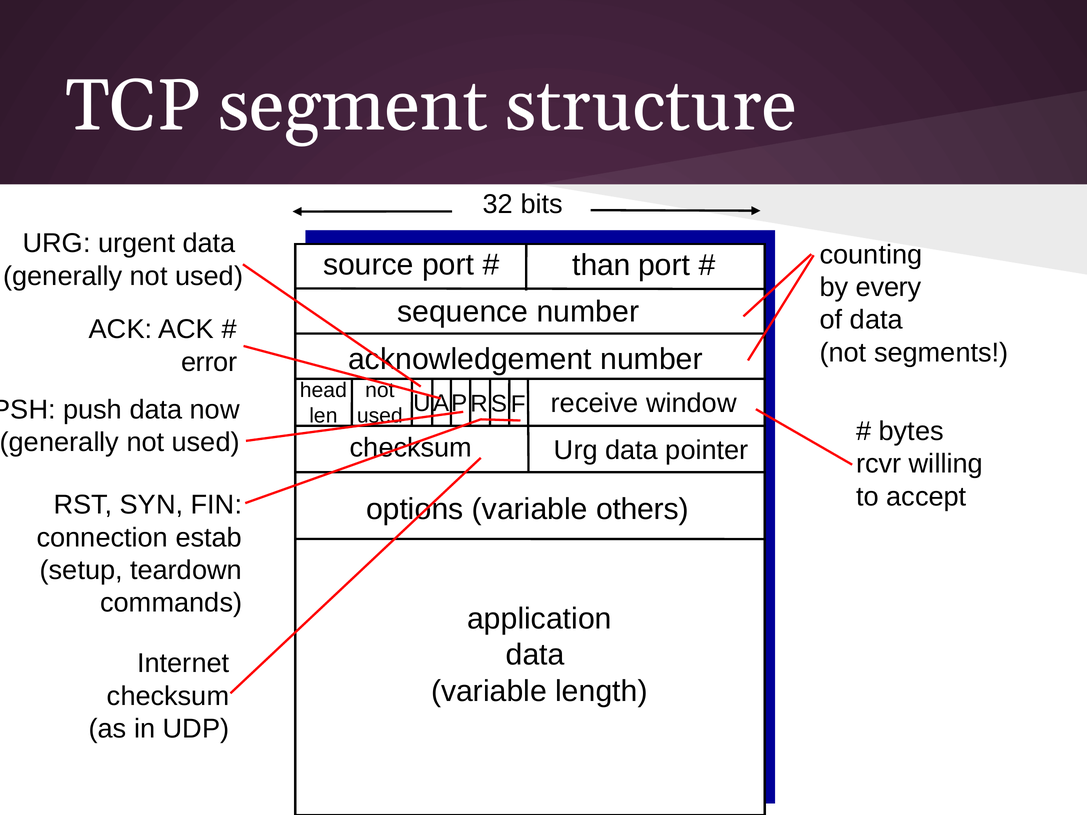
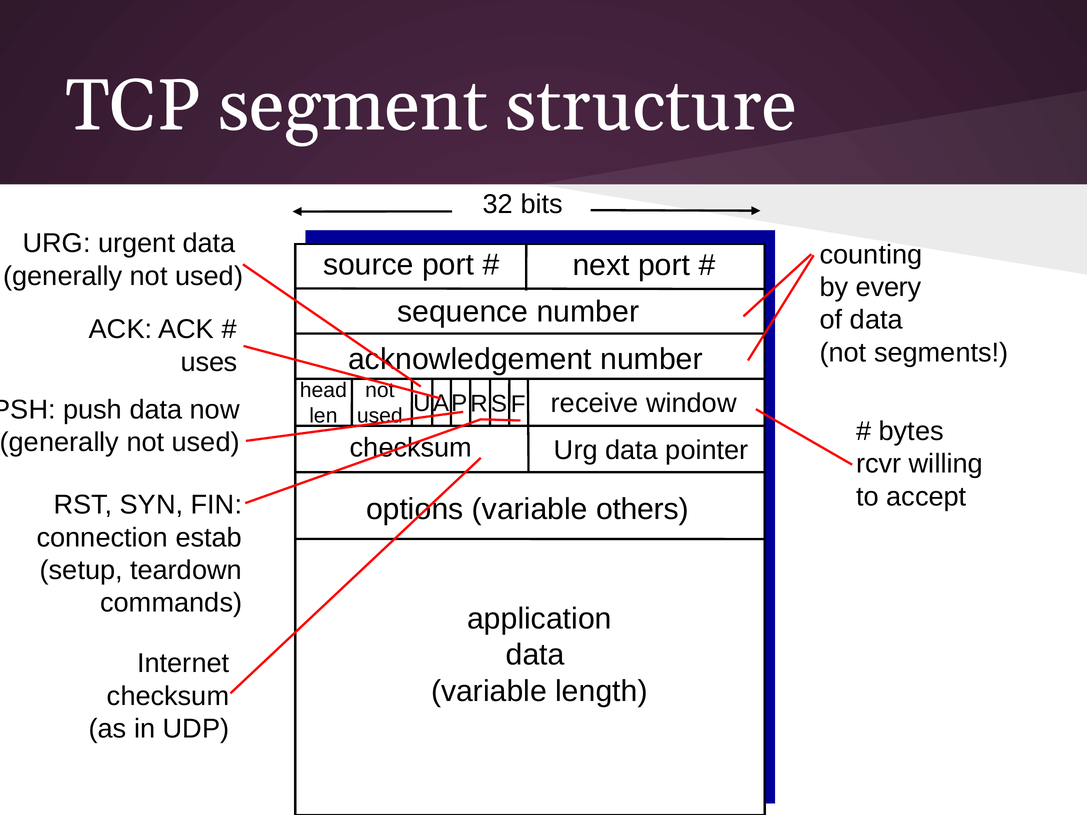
than: than -> next
error: error -> uses
